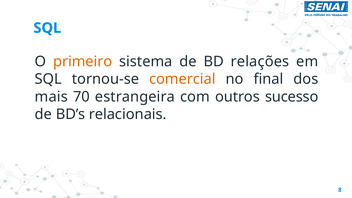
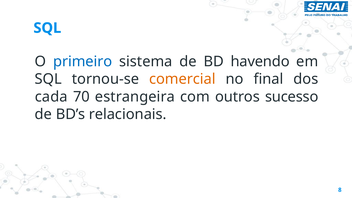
primeiro colour: orange -> blue
relações: relações -> havendo
mais: mais -> cada
